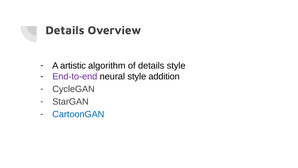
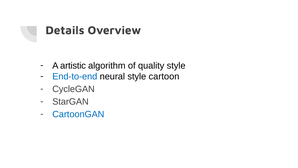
of details: details -> quality
End-to-end colour: purple -> blue
addition: addition -> cartoon
